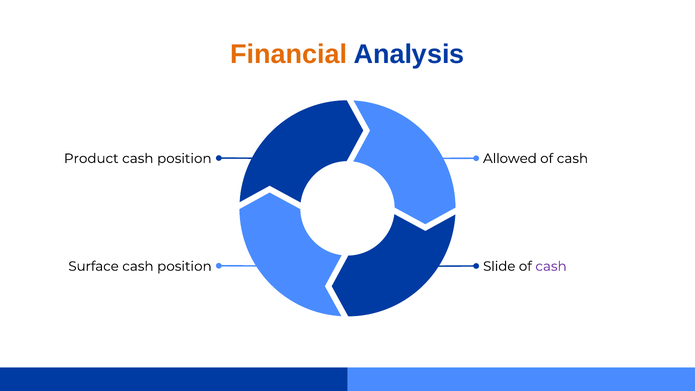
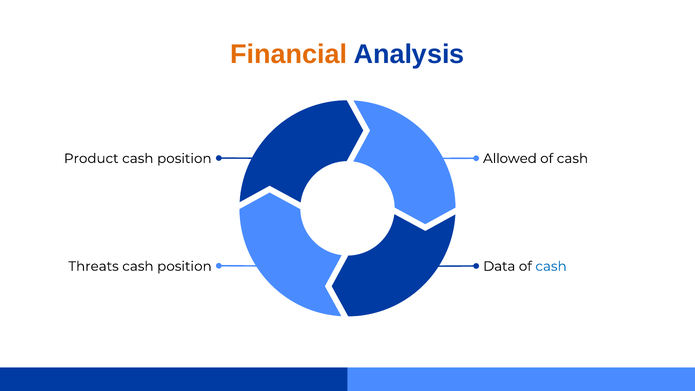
Surface: Surface -> Threats
Slide: Slide -> Data
cash at (551, 266) colour: purple -> blue
